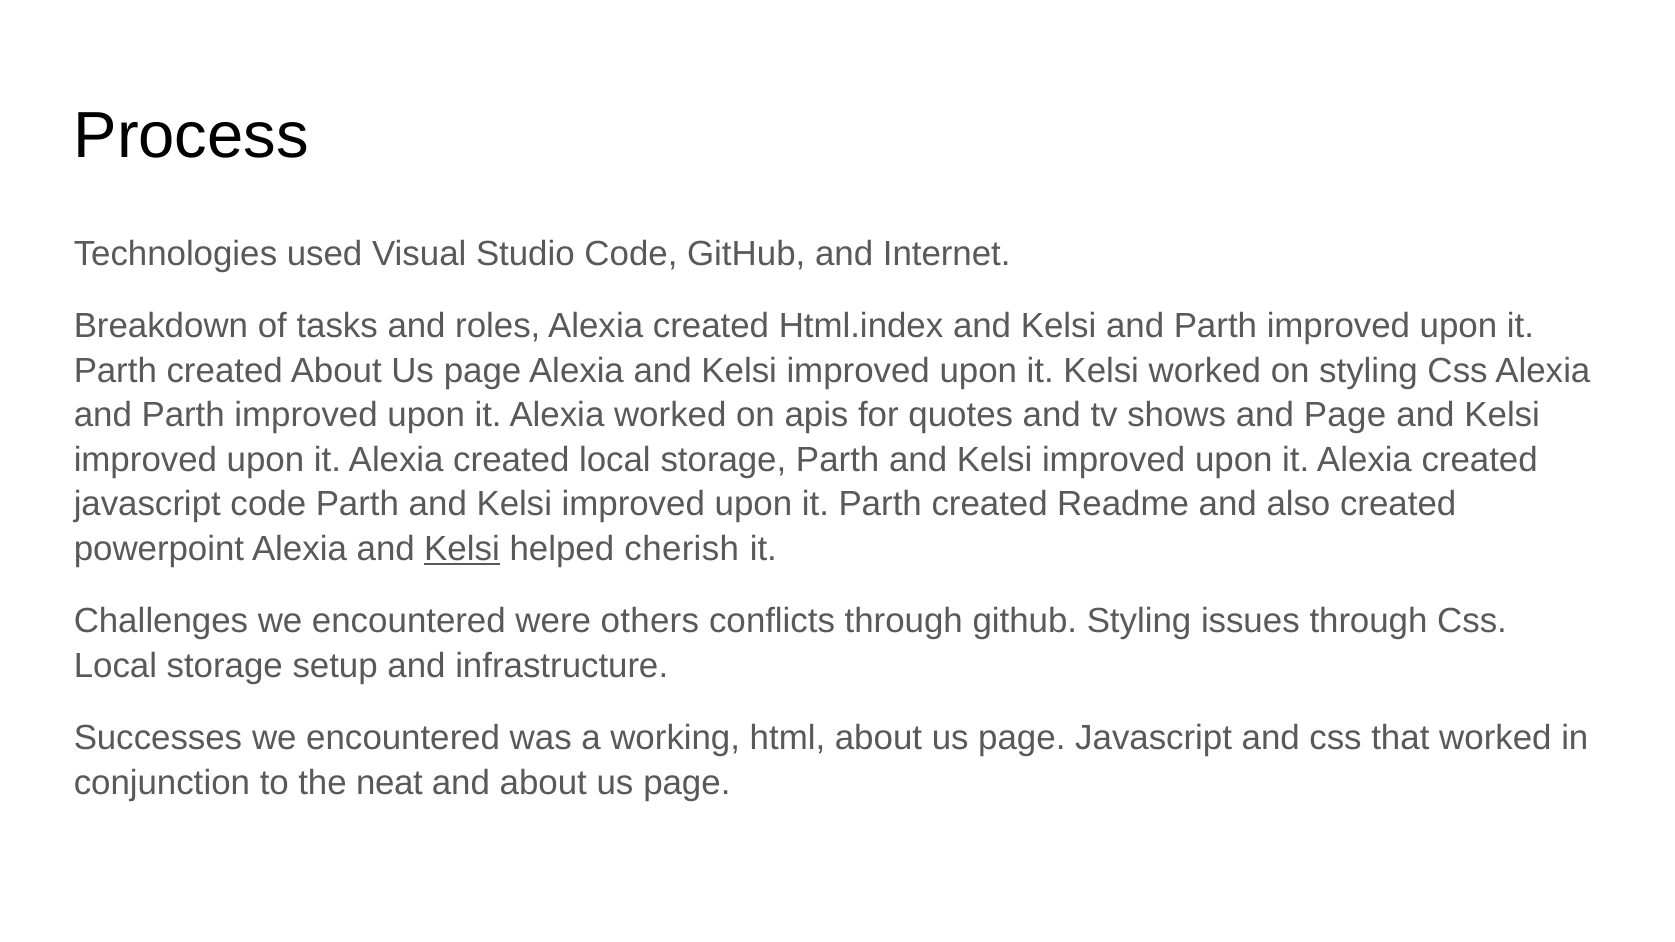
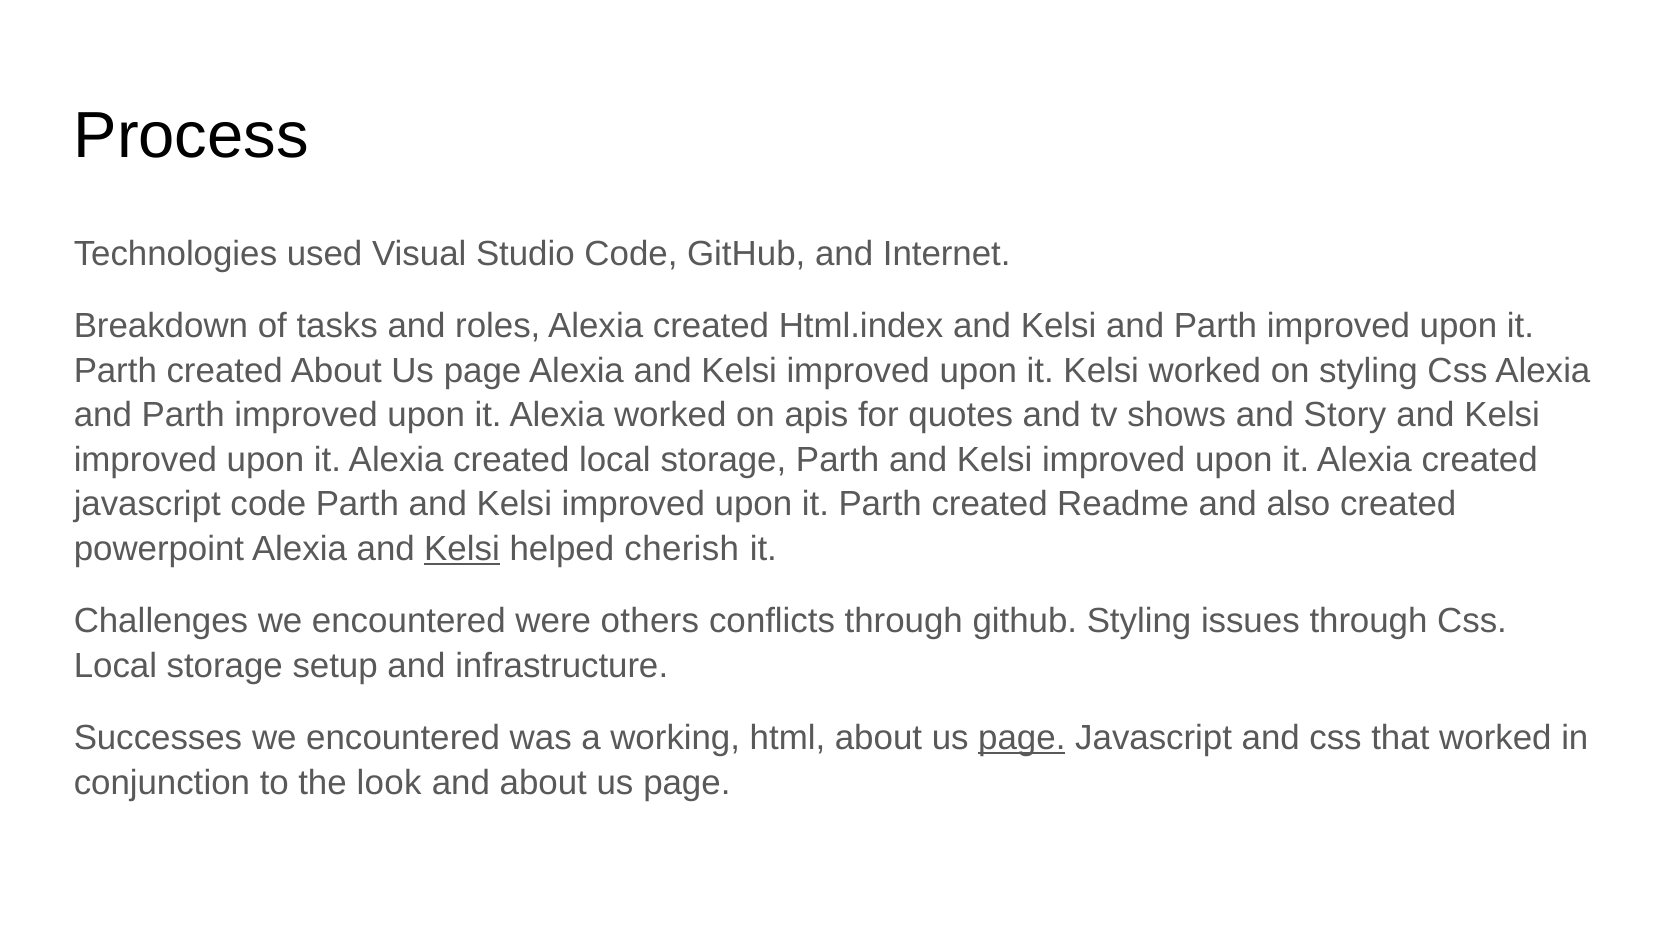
and Page: Page -> Story
page at (1022, 739) underline: none -> present
neat: neat -> look
